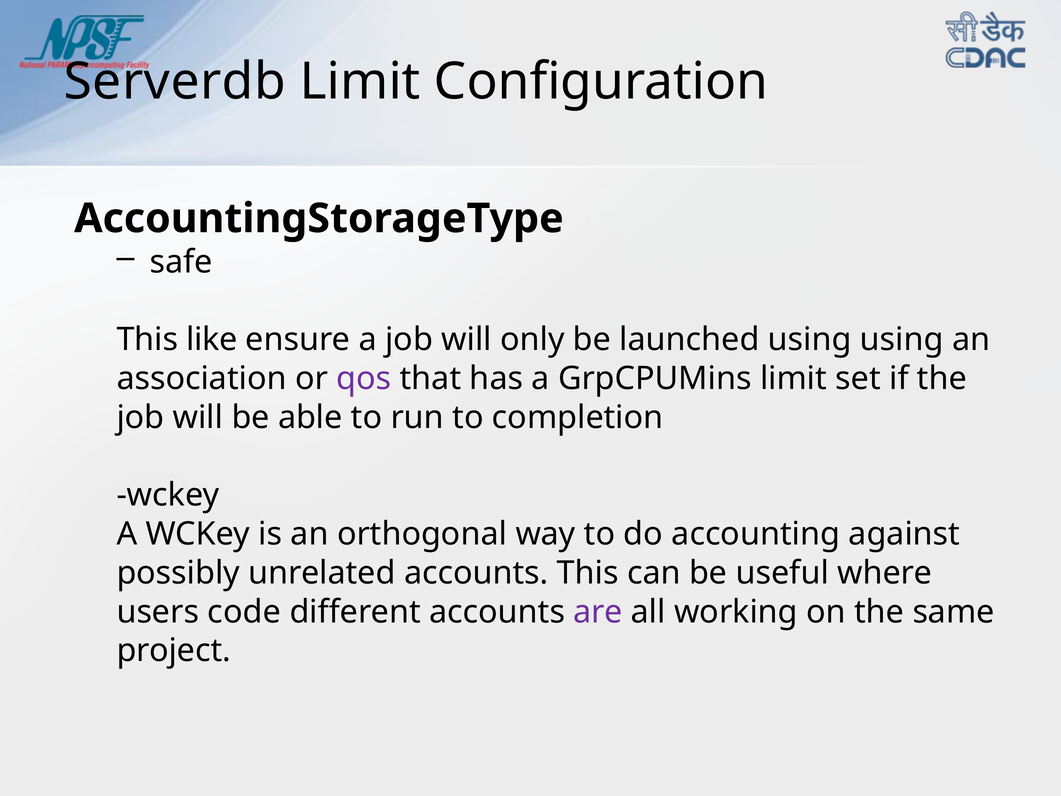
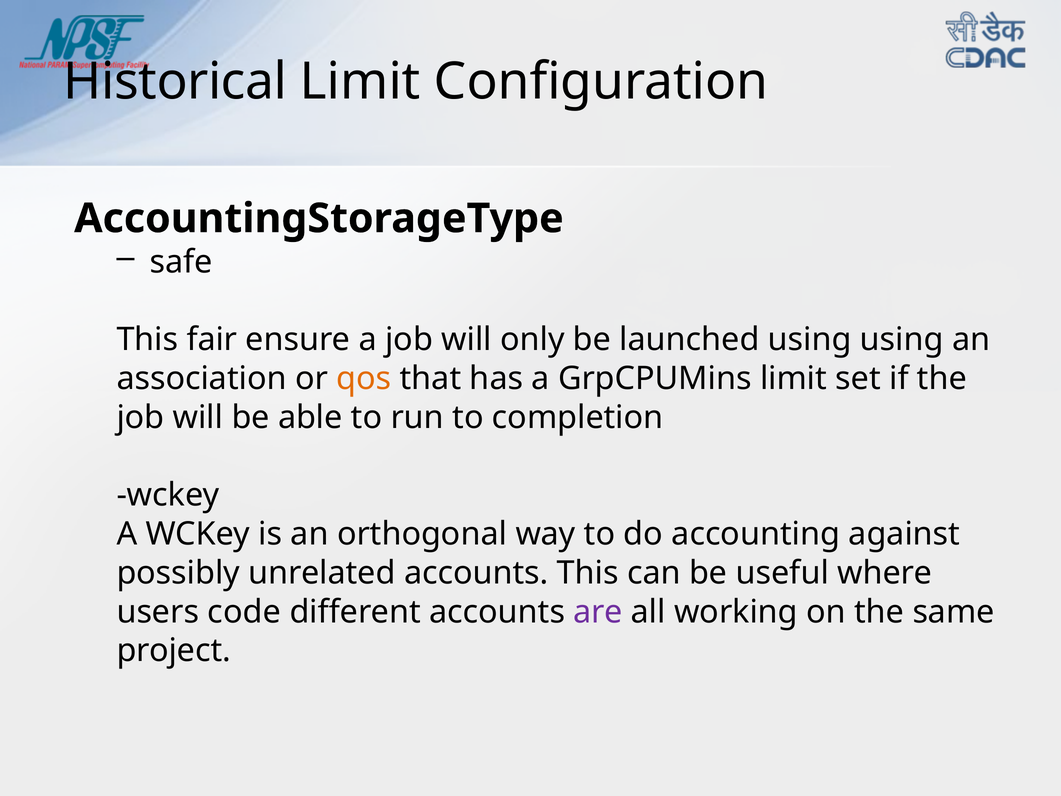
Serverdb: Serverdb -> Historical
like: like -> fair
qos colour: purple -> orange
